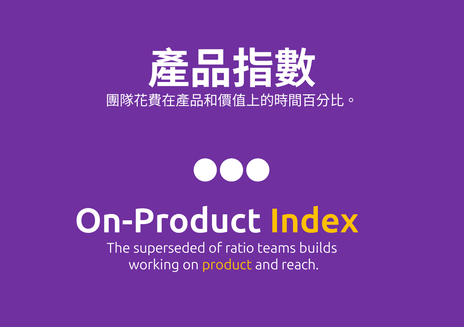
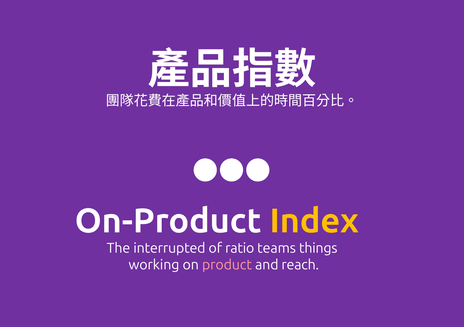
superseded: superseded -> interrupted
builds: builds -> things
product colour: yellow -> pink
